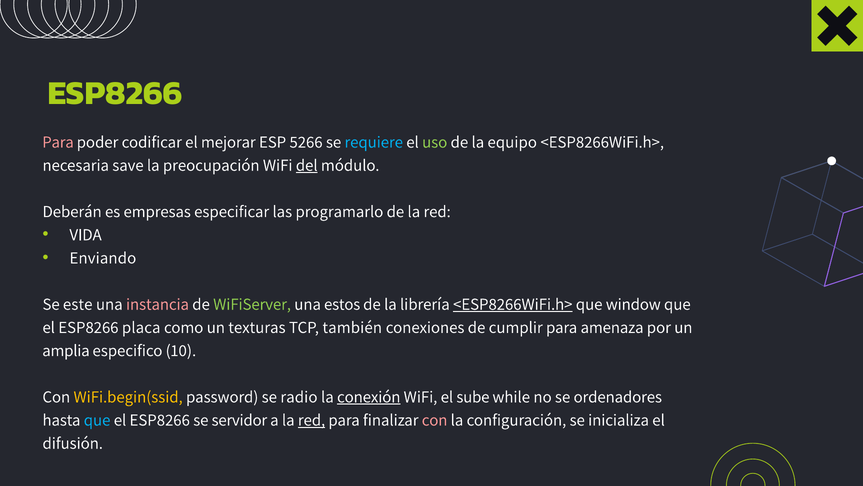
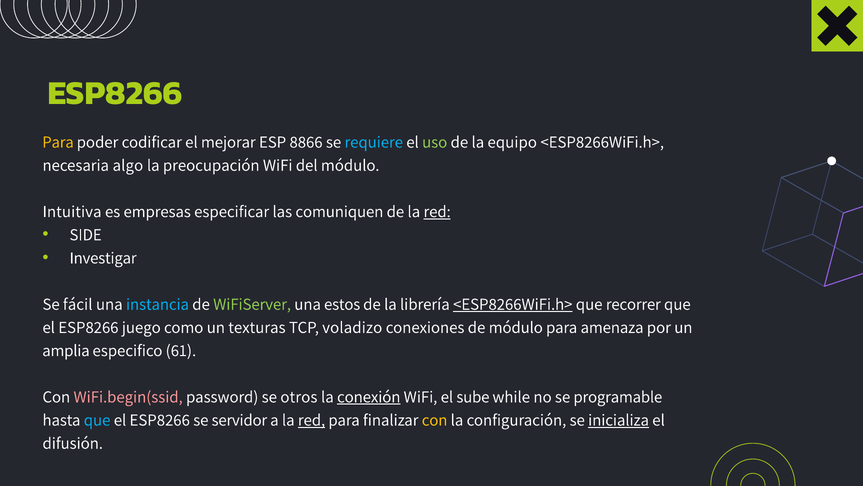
Para at (58, 142) colour: pink -> yellow
5266: 5266 -> 8866
save: save -> algo
del underline: present -> none
Deberán: Deberán -> Intuitiva
programarlo: programarlo -> comuniquen
red at (437, 211) underline: none -> present
VIDA: VIDA -> SIDE
Enviando: Enviando -> Investigar
este: este -> fácil
instancia colour: pink -> light blue
window: window -> recorrer
placa: placa -> juego
también: también -> voladizo
de cumplir: cumplir -> módulo
10: 10 -> 61
WiFi.begin(ssid colour: yellow -> pink
radio: radio -> otros
ordenadores: ordenadores -> programable
con at (435, 420) colour: pink -> yellow
inicializa underline: none -> present
